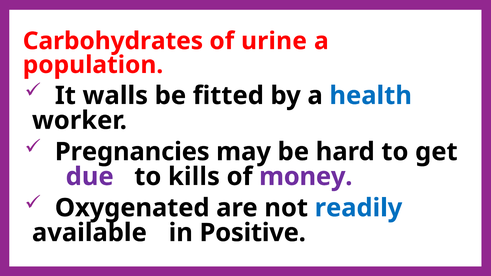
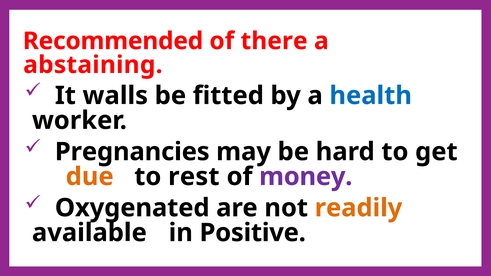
Carbohydrates: Carbohydrates -> Recommended
urine: urine -> there
population: population -> abstaining
due colour: purple -> orange
kills: kills -> rest
readily colour: blue -> orange
